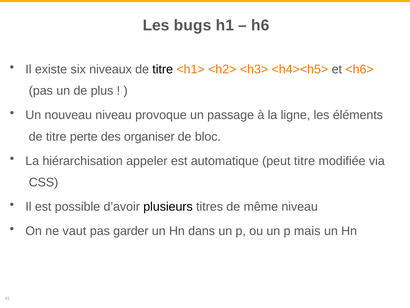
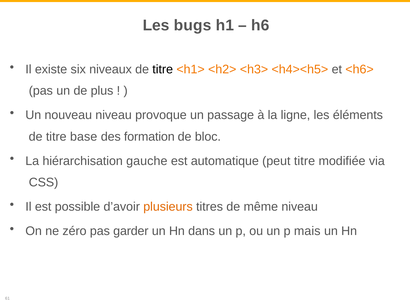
perte: perte -> base
organiser: organiser -> formation
appeler: appeler -> gauche
plusieurs colour: black -> orange
vaut: vaut -> zéro
